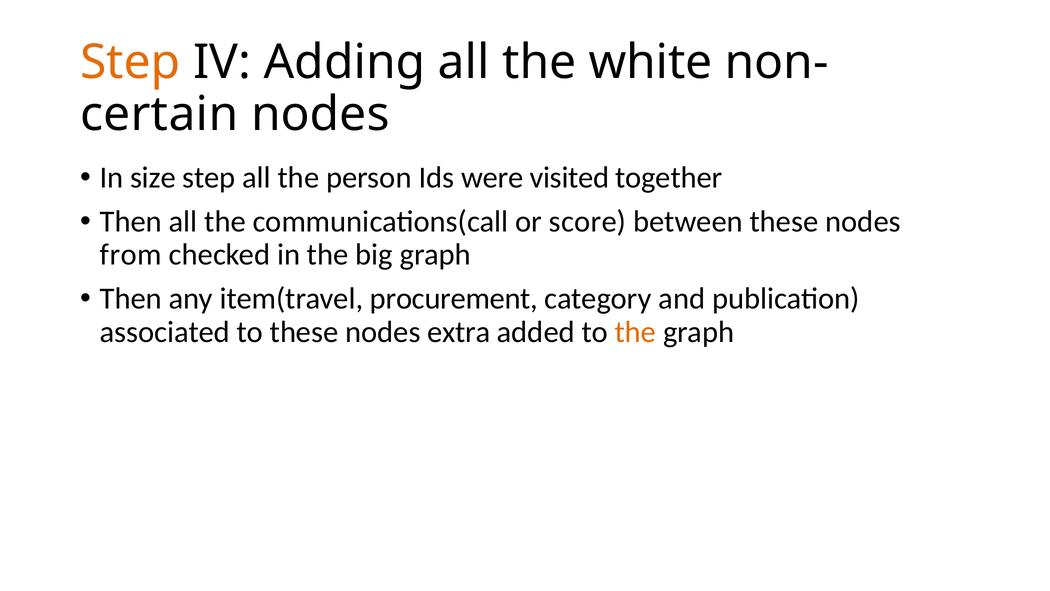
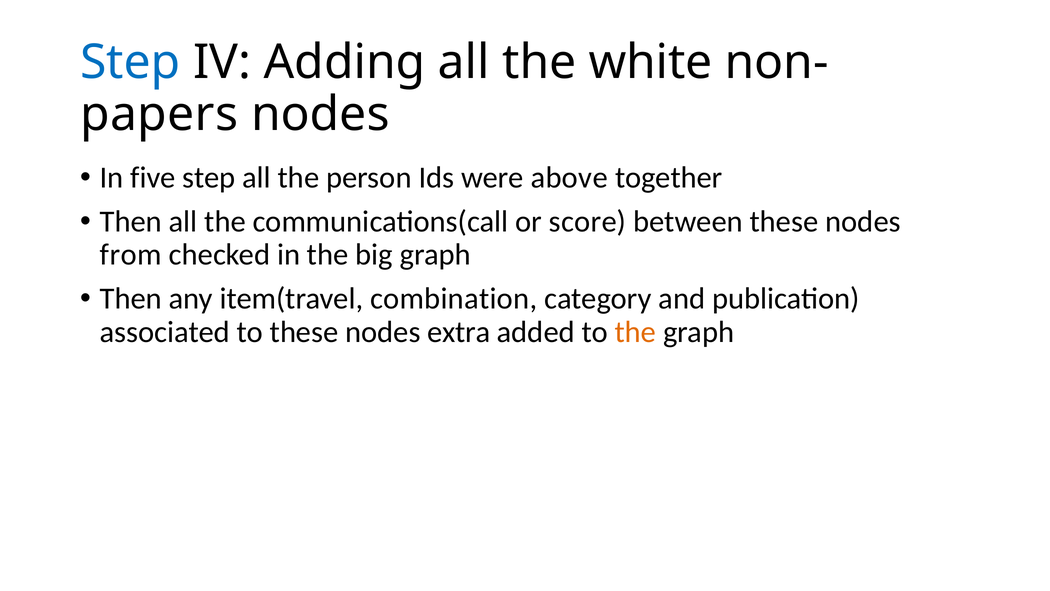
Step at (130, 62) colour: orange -> blue
certain: certain -> papers
size: size -> five
visited: visited -> above
procurement: procurement -> combination
